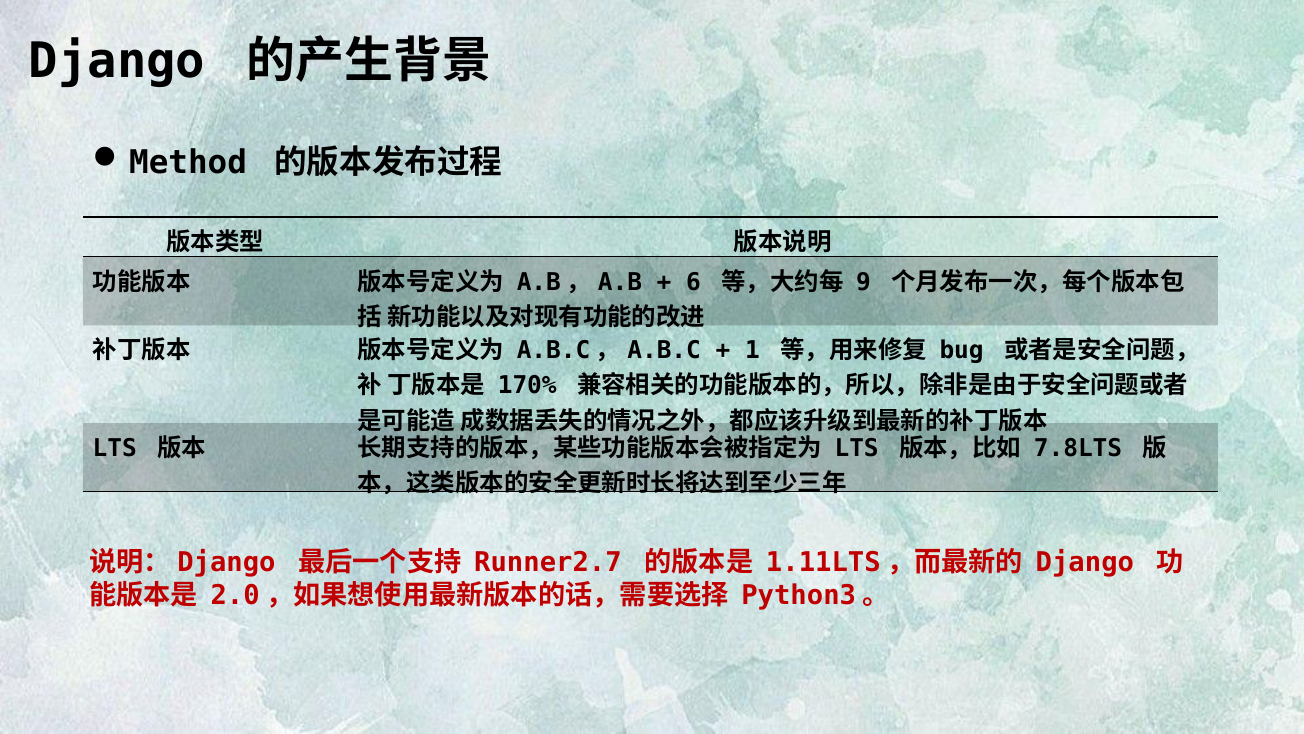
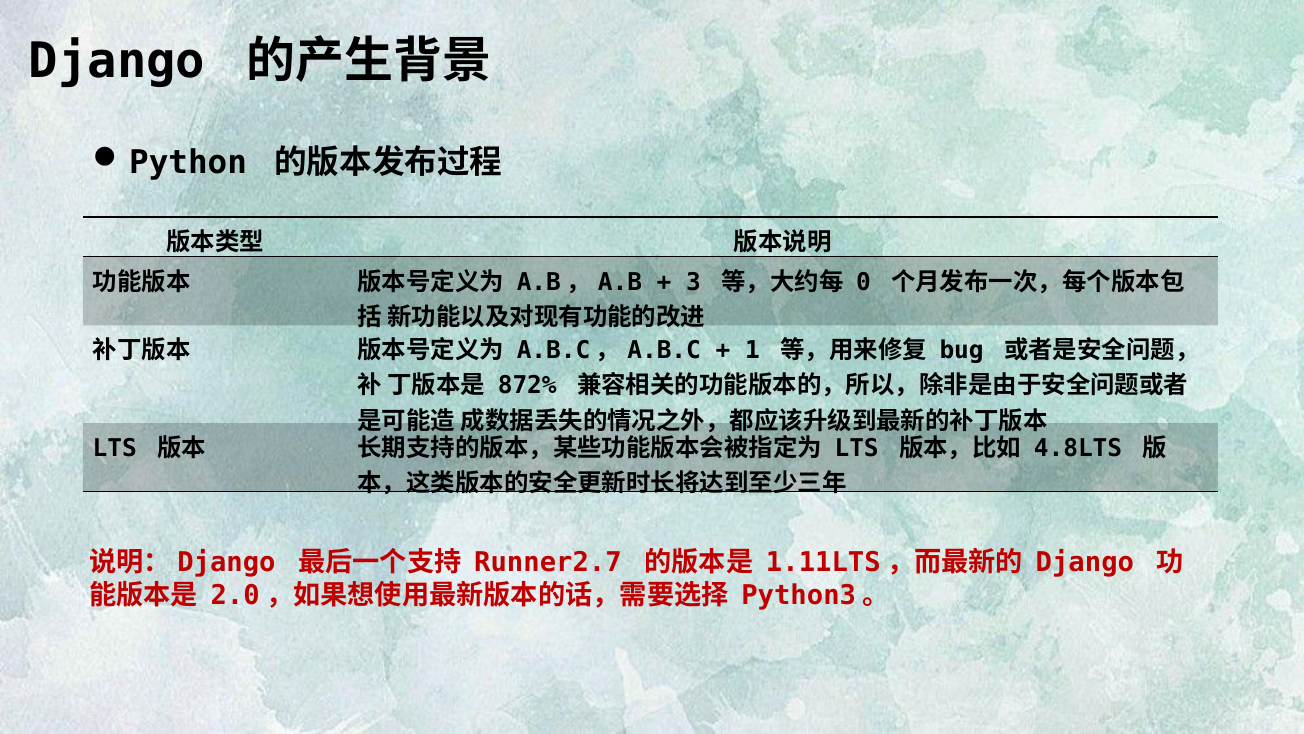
Method: Method -> Python
6: 6 -> 3
9: 9 -> 0
170%: 170% -> 872%
7.8LTS: 7.8LTS -> 4.8LTS
